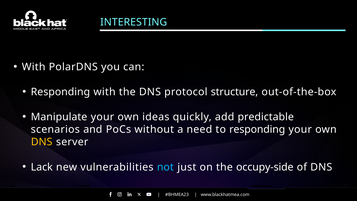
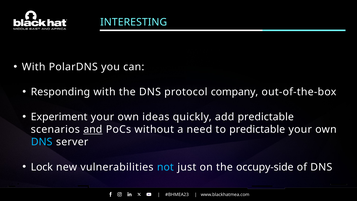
structure: structure -> company
Manipulate: Manipulate -> Experiment
and underline: none -> present
to responding: responding -> predictable
DNS at (42, 142) colour: yellow -> light blue
Lack: Lack -> Lock
